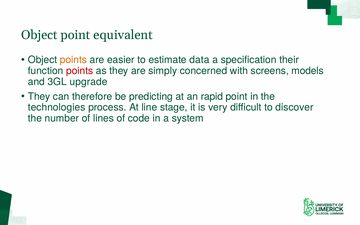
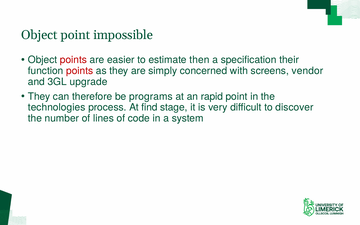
equivalent: equivalent -> impossible
points at (73, 60) colour: orange -> red
data: data -> then
models: models -> vendor
predicting: predicting -> programs
line: line -> find
